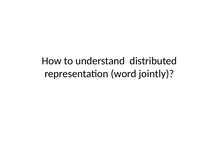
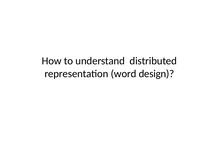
jointly: jointly -> design
